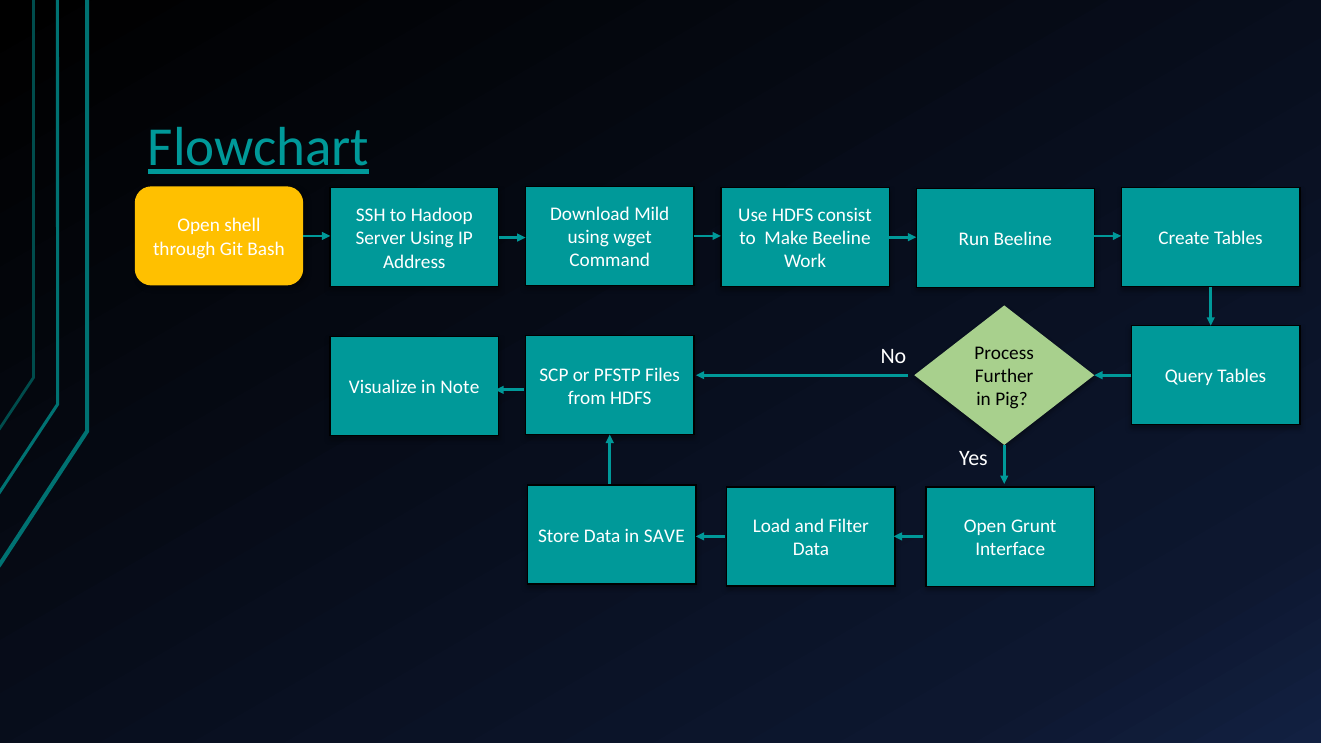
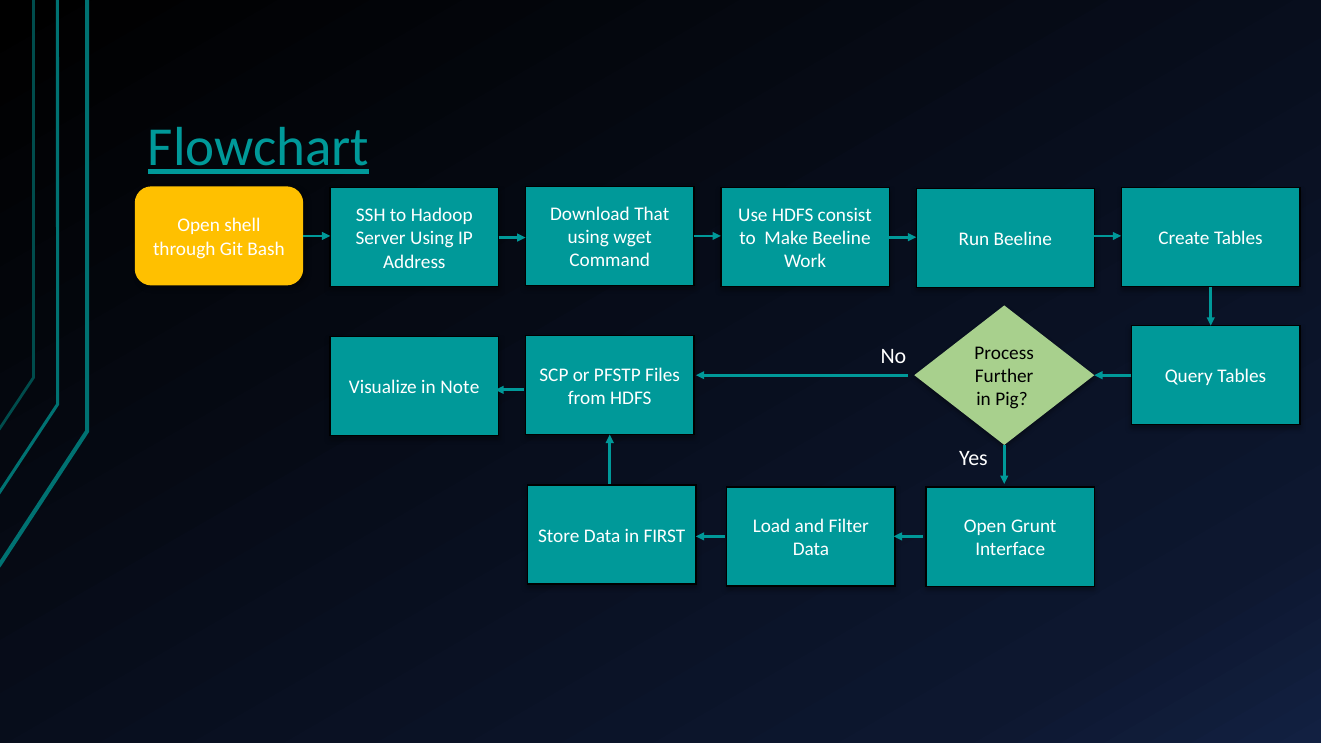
Mild: Mild -> That
SAVE: SAVE -> FIRST
